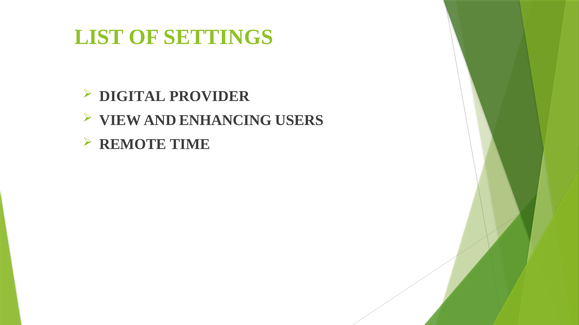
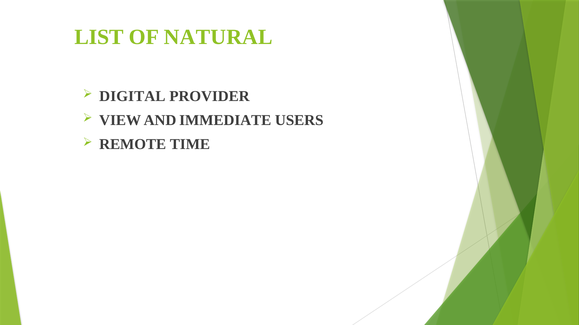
SETTINGS: SETTINGS -> NATURAL
ENHANCING: ENHANCING -> IMMEDIATE
